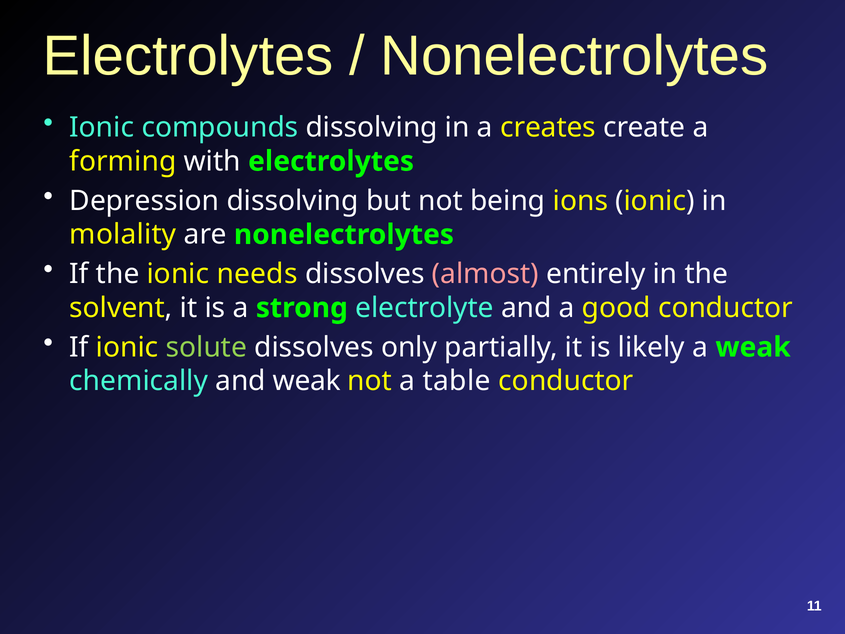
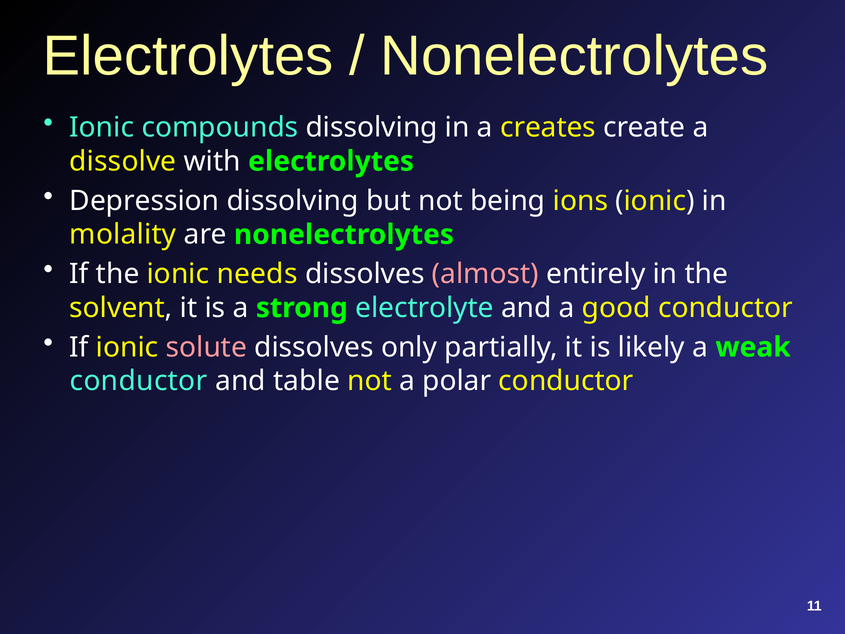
forming: forming -> dissolve
solute colour: light green -> pink
chemically at (139, 381): chemically -> conductor
and weak: weak -> table
table: table -> polar
